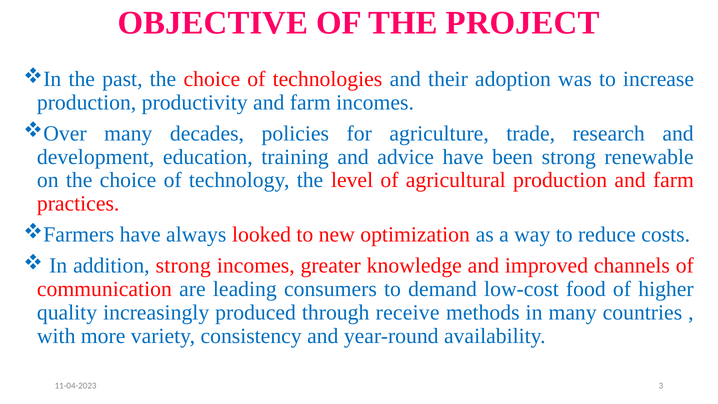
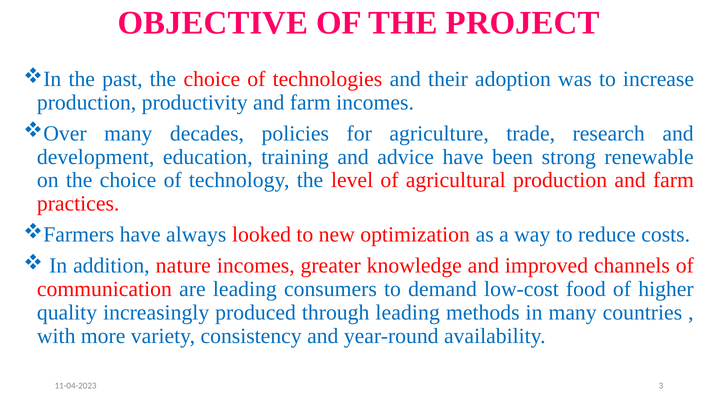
addition strong: strong -> nature
through receive: receive -> leading
